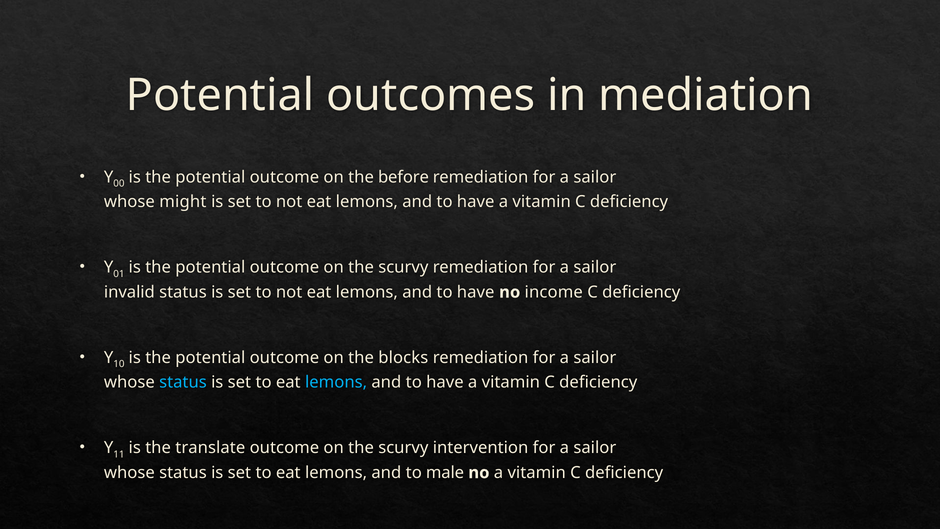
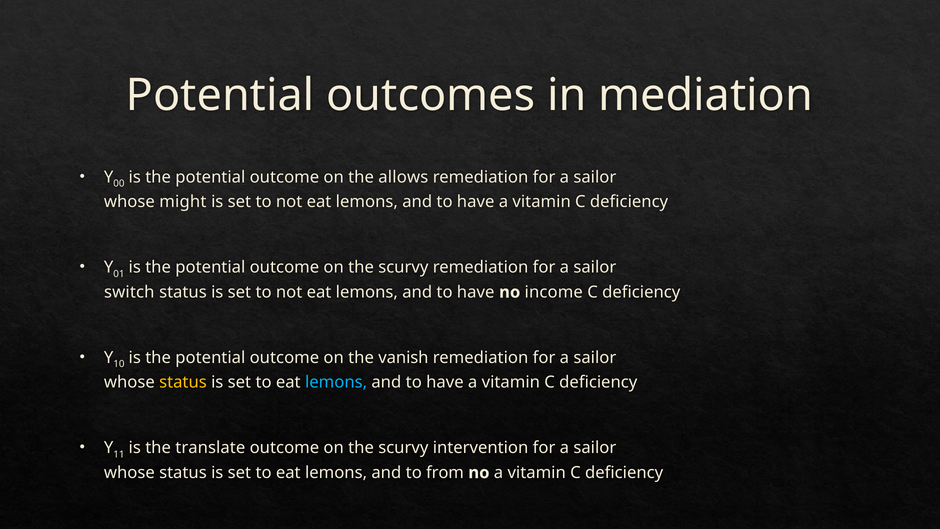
before: before -> allows
invalid: invalid -> switch
blocks: blocks -> vanish
status at (183, 382) colour: light blue -> yellow
male: male -> from
